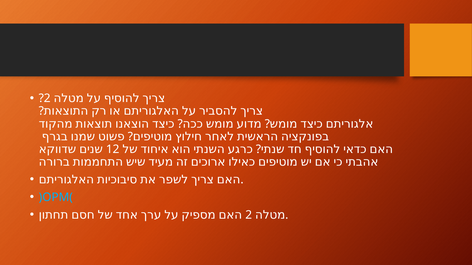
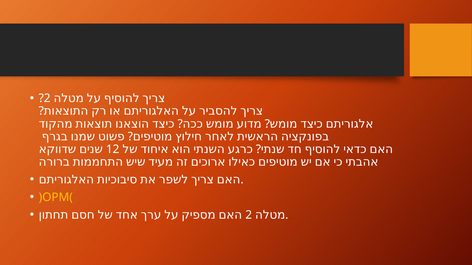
)OPM( colour: light blue -> yellow
